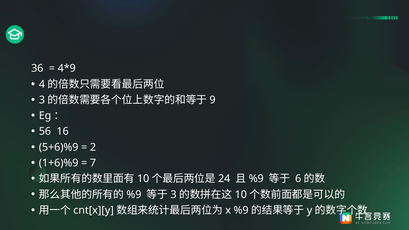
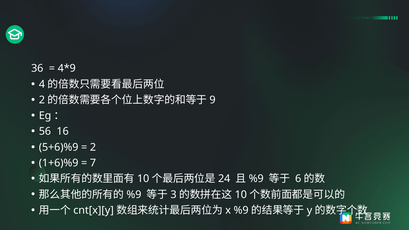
3 at (42, 100): 3 -> 2
